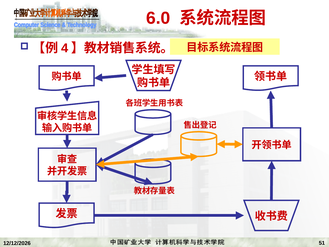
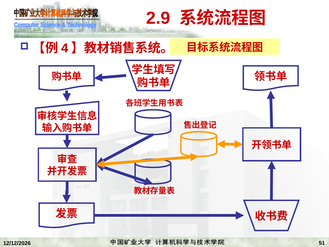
6.0: 6.0 -> 2.9
